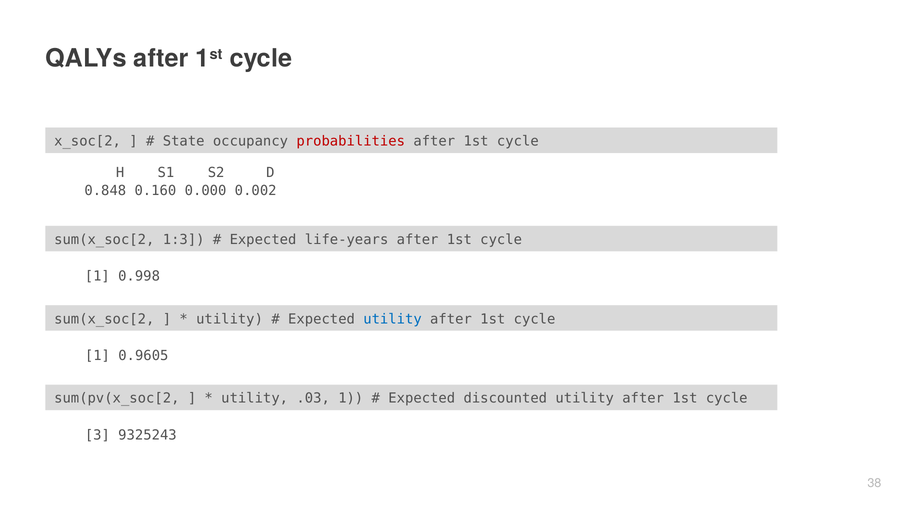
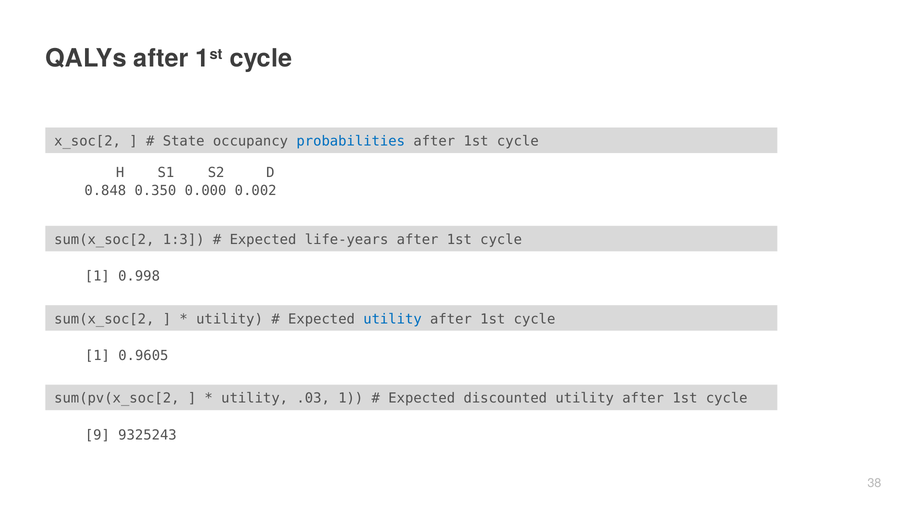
probabilities colour: red -> blue
0.160: 0.160 -> 0.350
3: 3 -> 9
